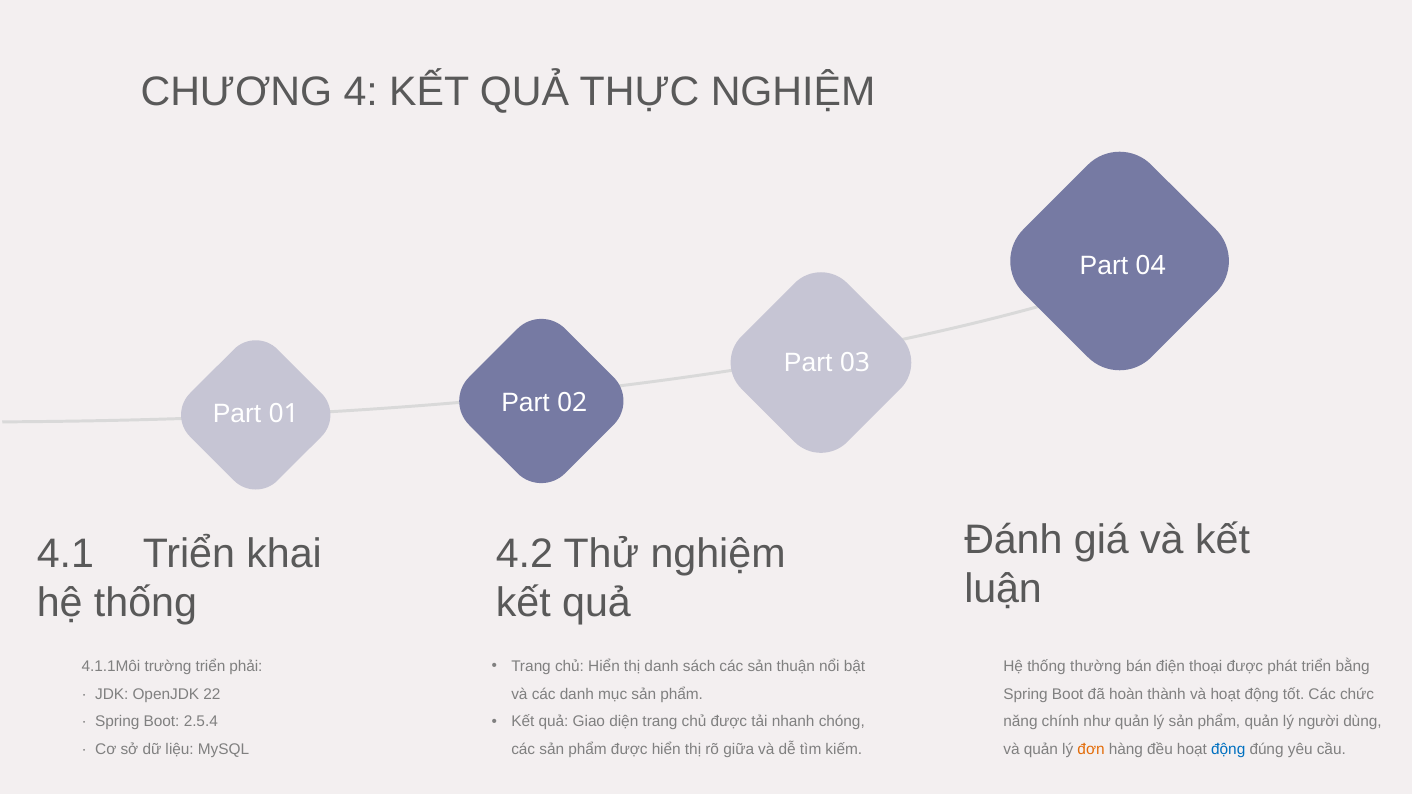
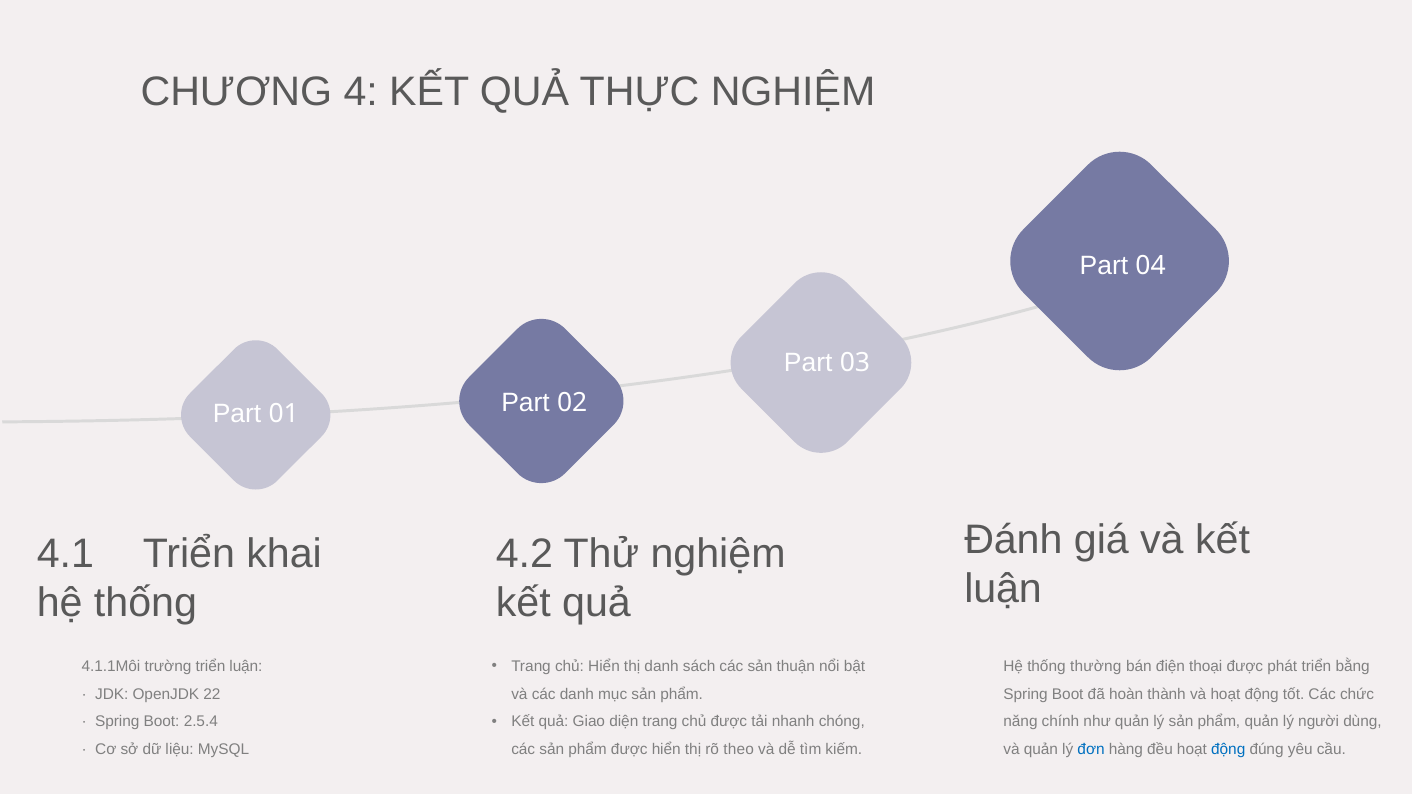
triển phải: phải -> luận
đơn colour: orange -> blue
giữa: giữa -> theo
